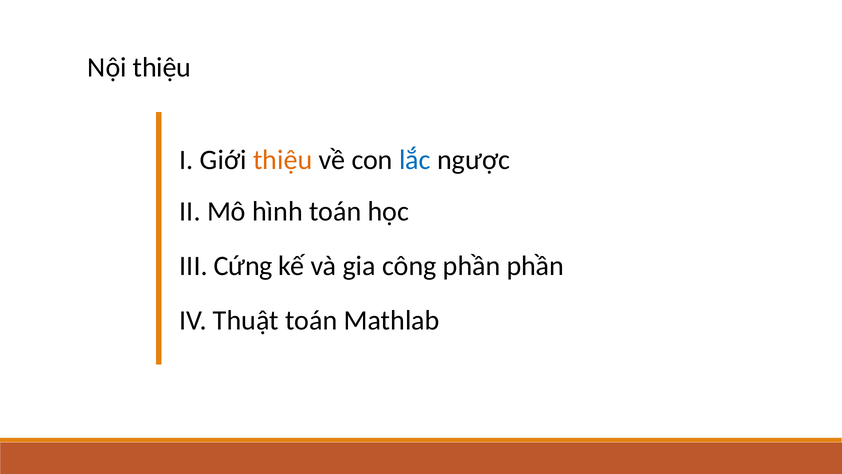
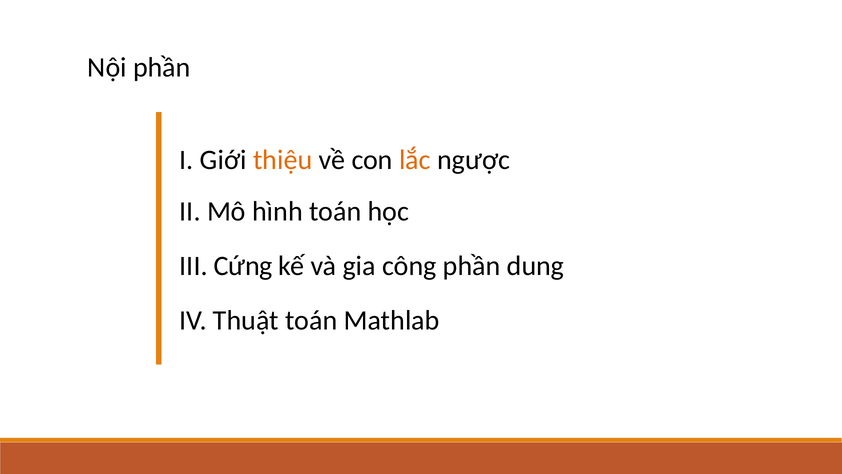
Nội thiệu: thiệu -> phần
lắc colour: blue -> orange
phần phần: phần -> dung
